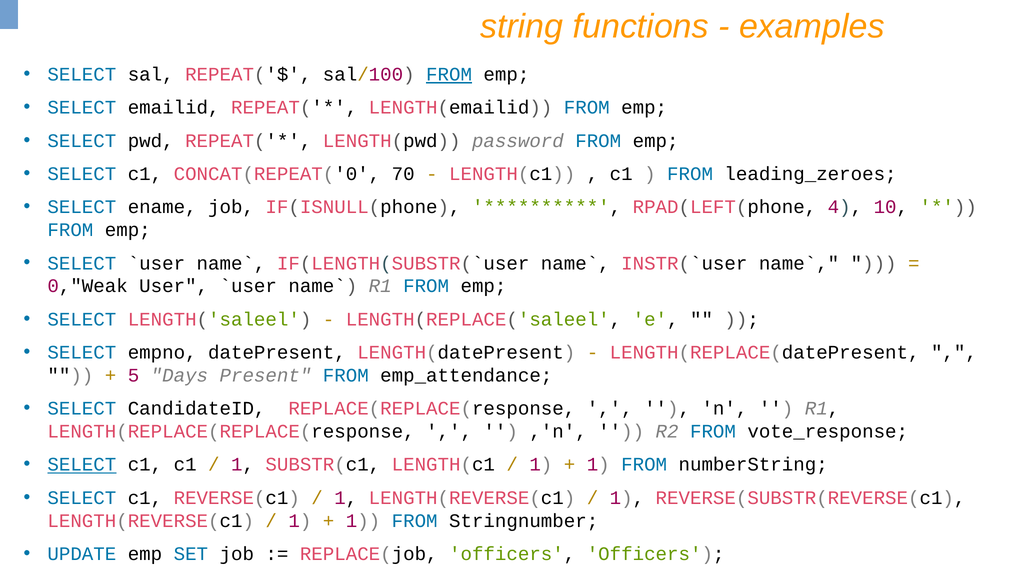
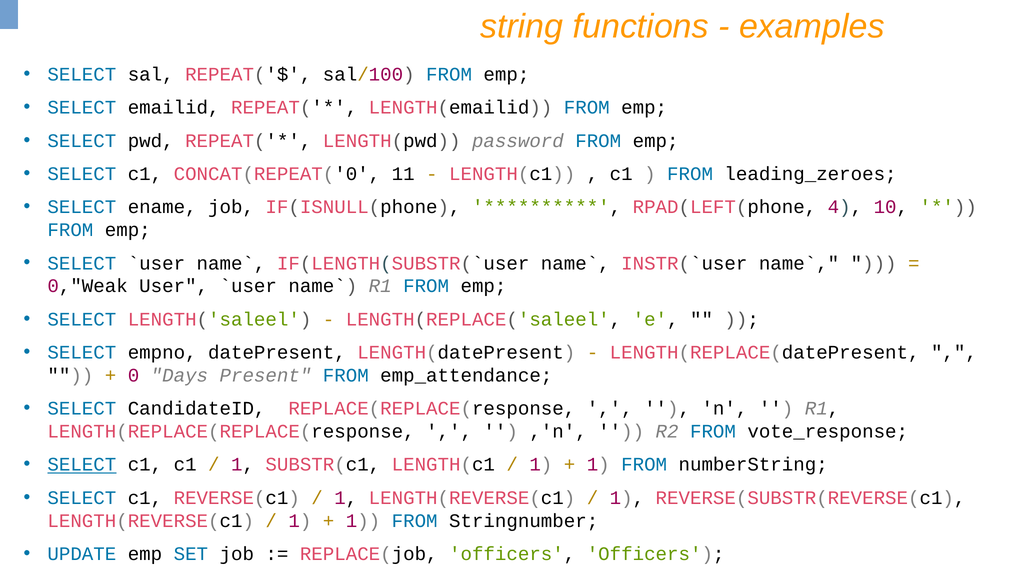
FROM at (449, 74) underline: present -> none
70: 70 -> 11
5: 5 -> 0
